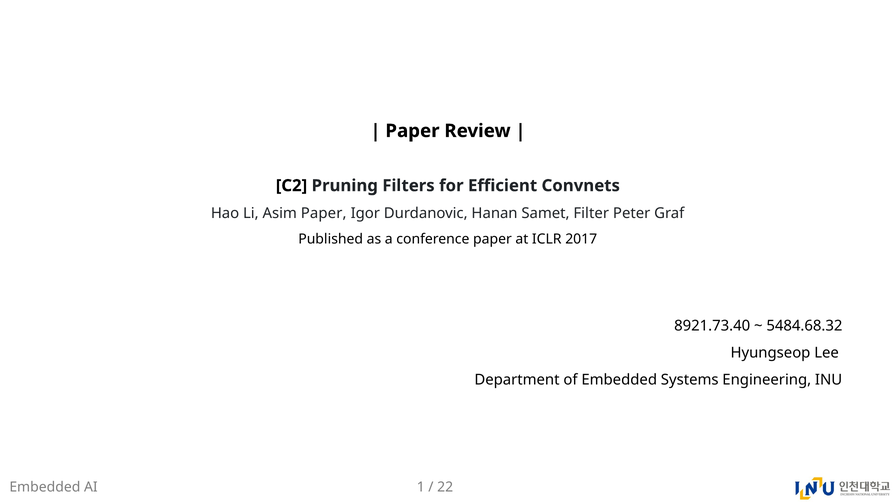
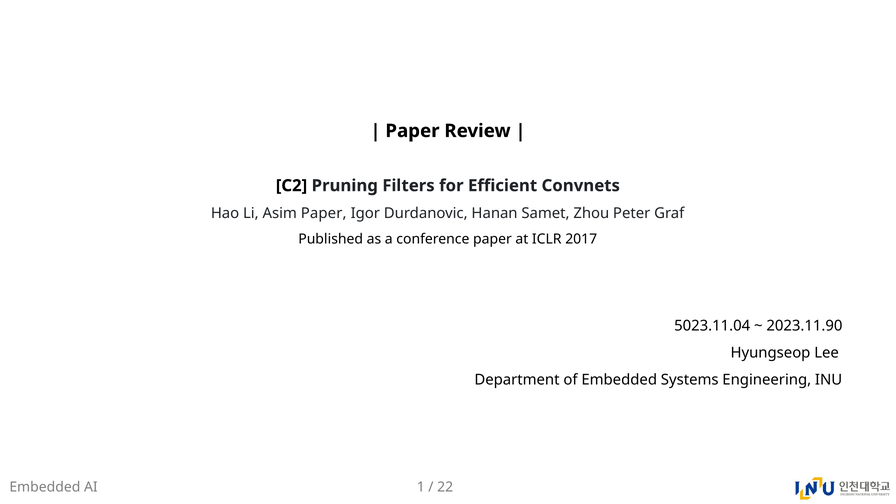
Filter: Filter -> Zhou
8921.73.40: 8921.73.40 -> 5023.11.04
5484.68.32: 5484.68.32 -> 2023.11.90
